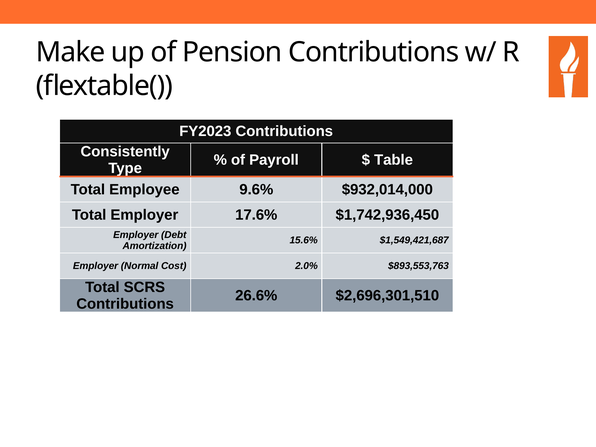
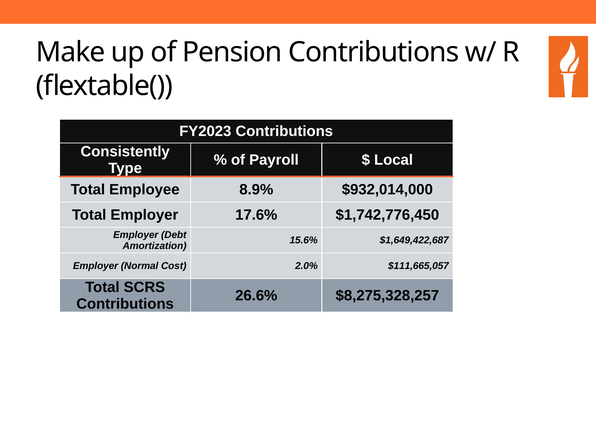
Table: Table -> Local
9.6%: 9.6% -> 8.9%
$1,742,936,450: $1,742,936,450 -> $1,742,776,450
$1,549,421,687: $1,549,421,687 -> $1,649,422,687
$893,553,763: $893,553,763 -> $111,665,057
$2,696,301,510: $2,696,301,510 -> $8,275,328,257
